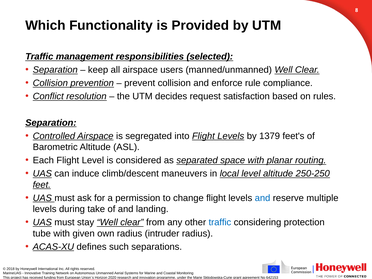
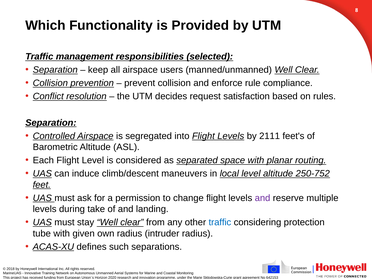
1379: 1379 -> 2111
250-250: 250-250 -> 250-752
and at (263, 198) colour: blue -> purple
